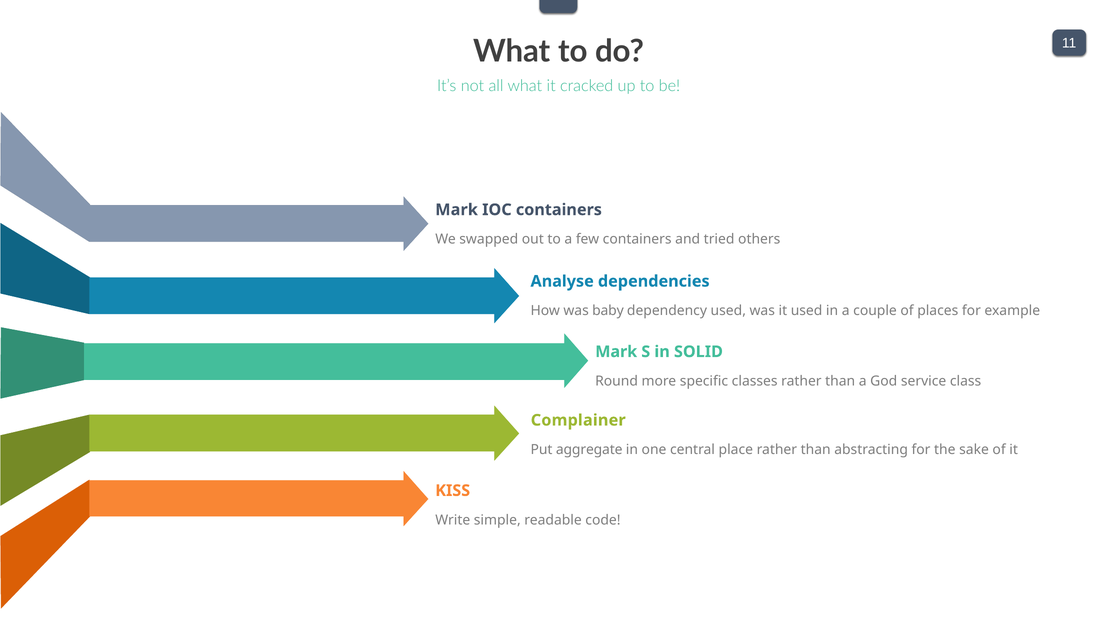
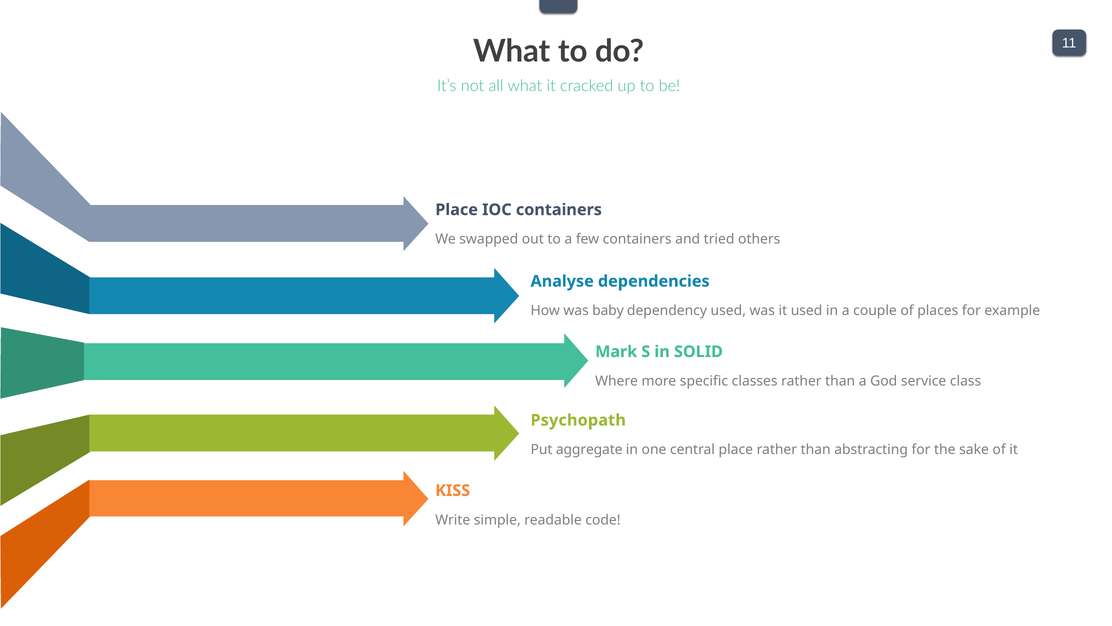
Mark at (457, 210): Mark -> Place
Round: Round -> Where
Complainer: Complainer -> Psychopath
